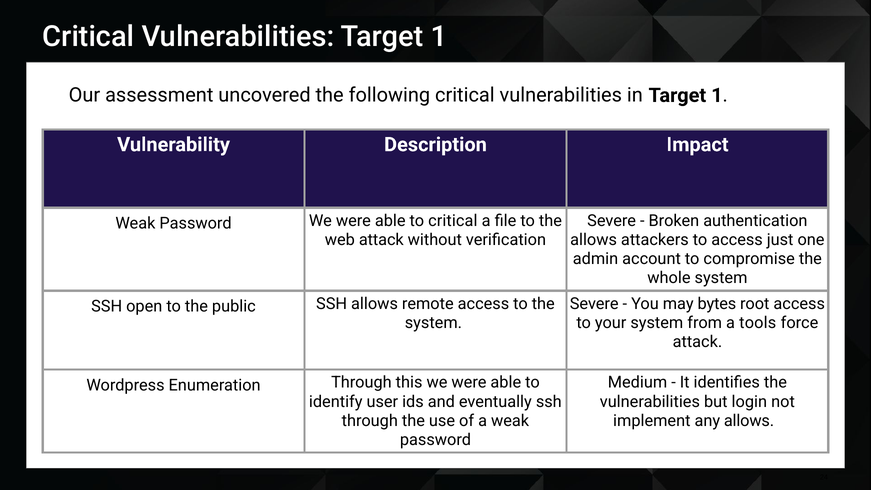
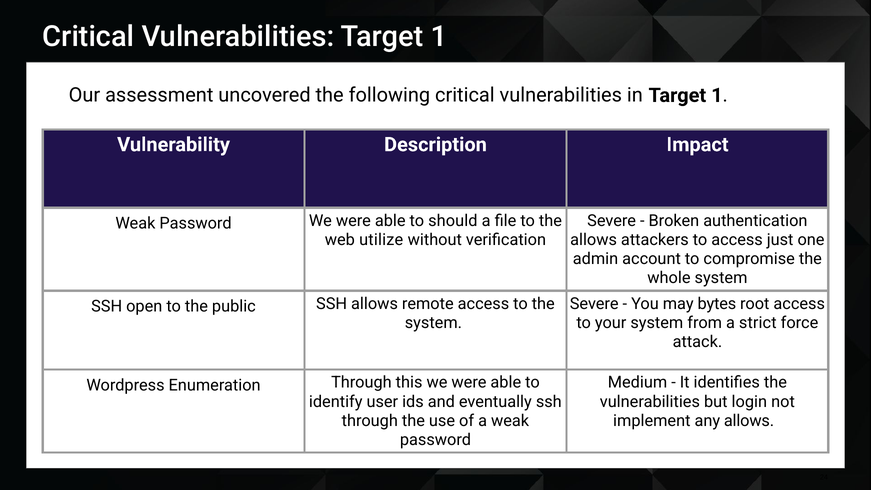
to critical: critical -> should
web attack: attack -> utilize
tools: tools -> strict
